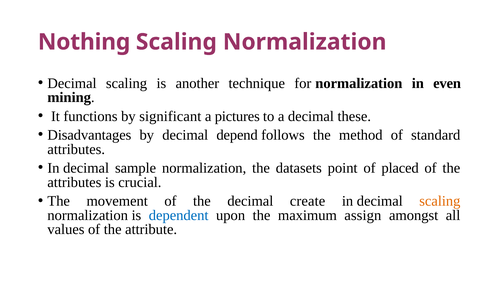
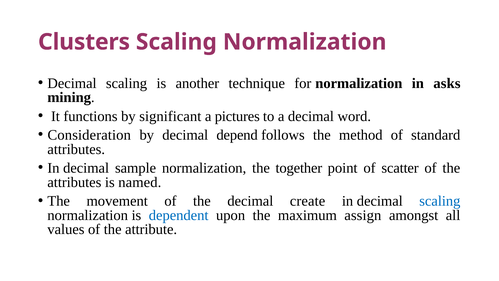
Nothing: Nothing -> Clusters
even: even -> asks
these: these -> word
Disadvantages: Disadvantages -> Consideration
datasets: datasets -> together
placed: placed -> scatter
crucial: crucial -> named
scaling at (440, 201) colour: orange -> blue
